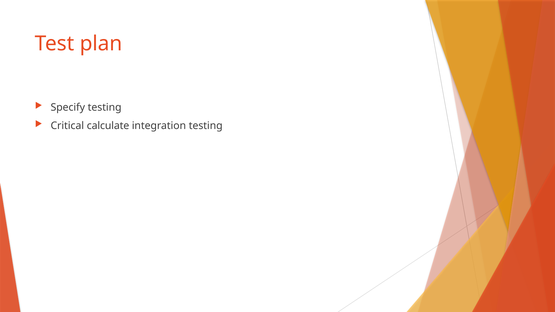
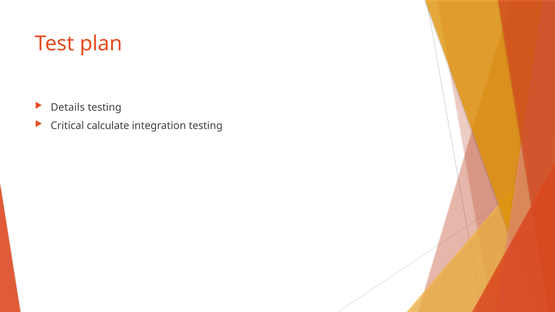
Specify: Specify -> Details
